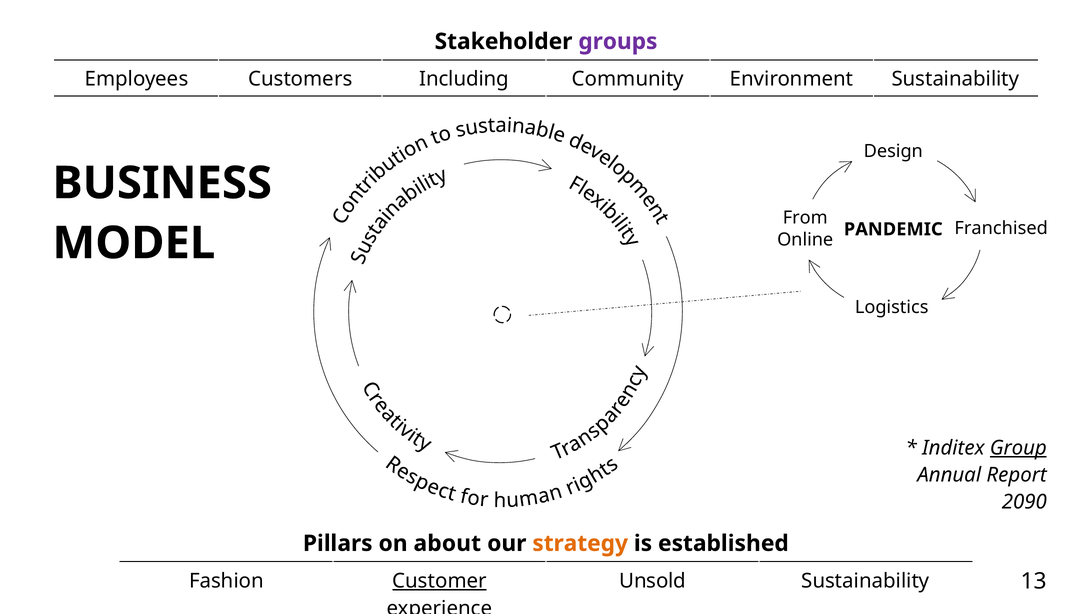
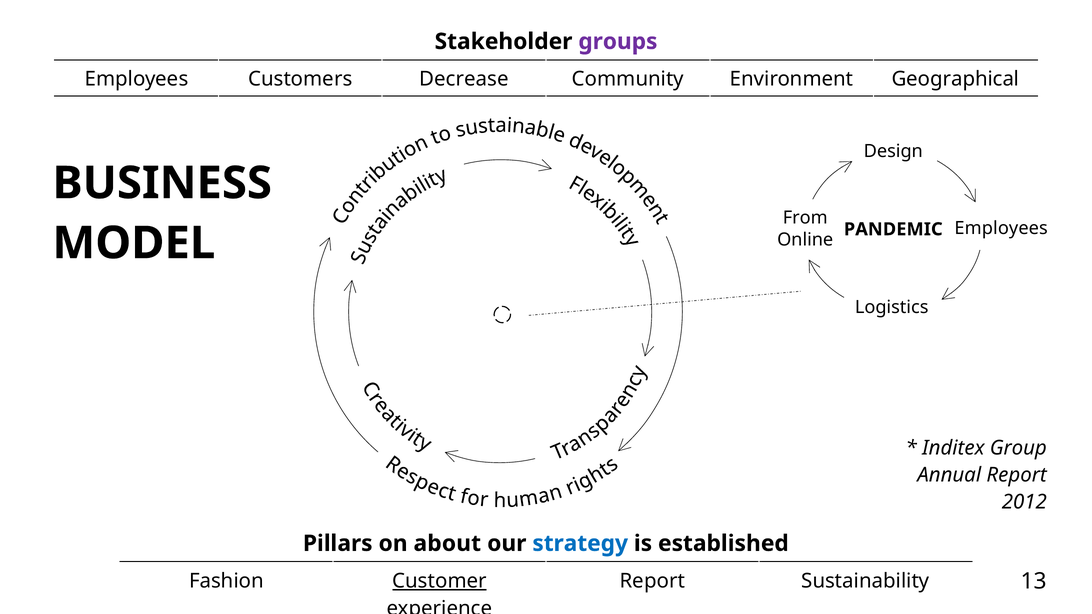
Including: Including -> Decrease
Environment Sustainability: Sustainability -> Geographical
Franchised at (1001, 228): Franchised -> Employees
Group underline: present -> none
2090: 2090 -> 2012
strategy colour: orange -> blue
Unsold at (653, 581): Unsold -> Report
